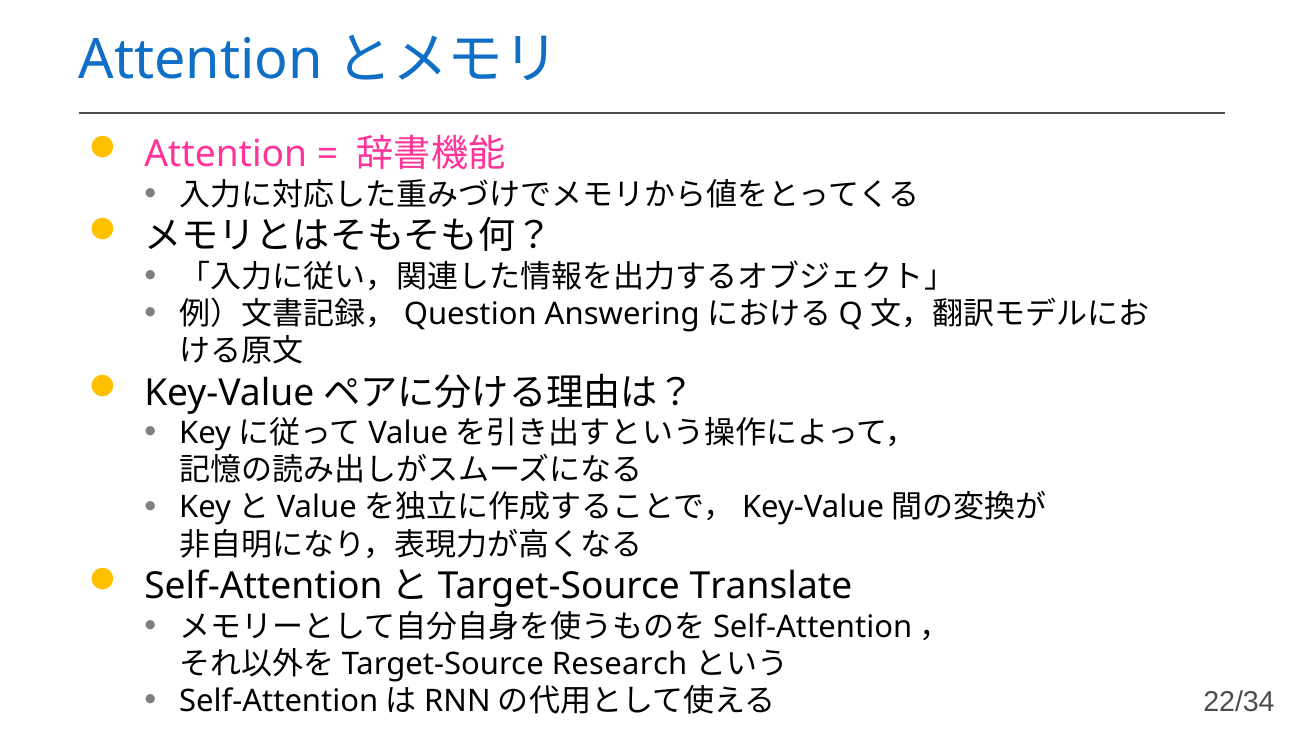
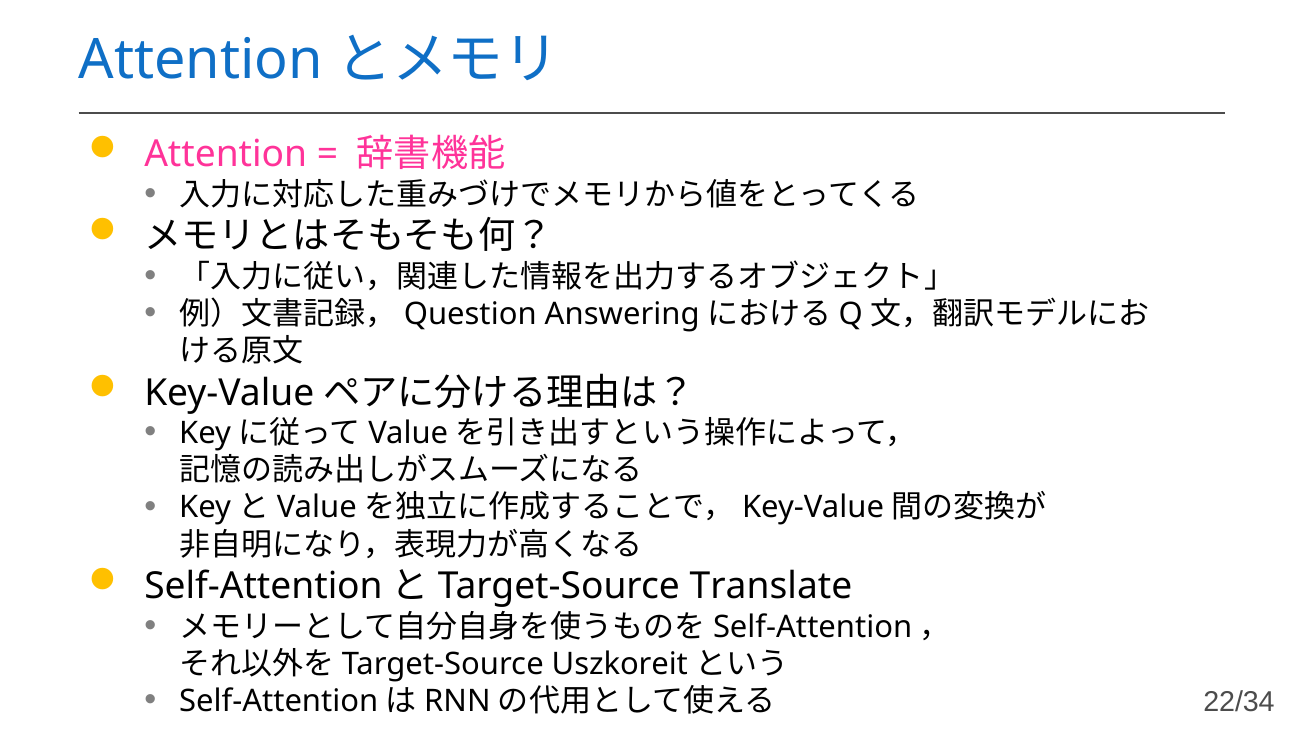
Research: Research -> Uszkoreit
